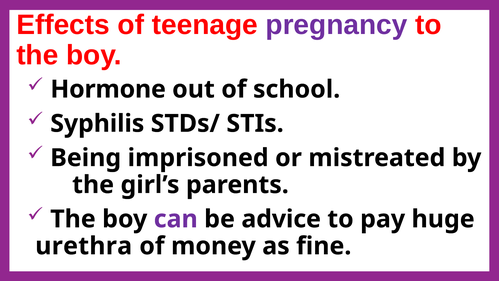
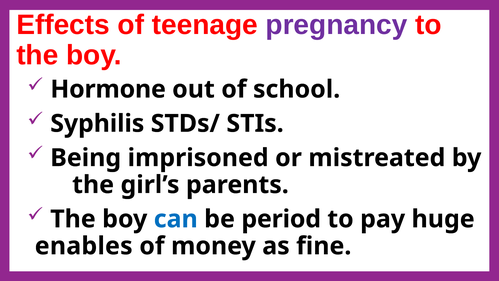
can colour: purple -> blue
advice: advice -> period
urethra: urethra -> enables
